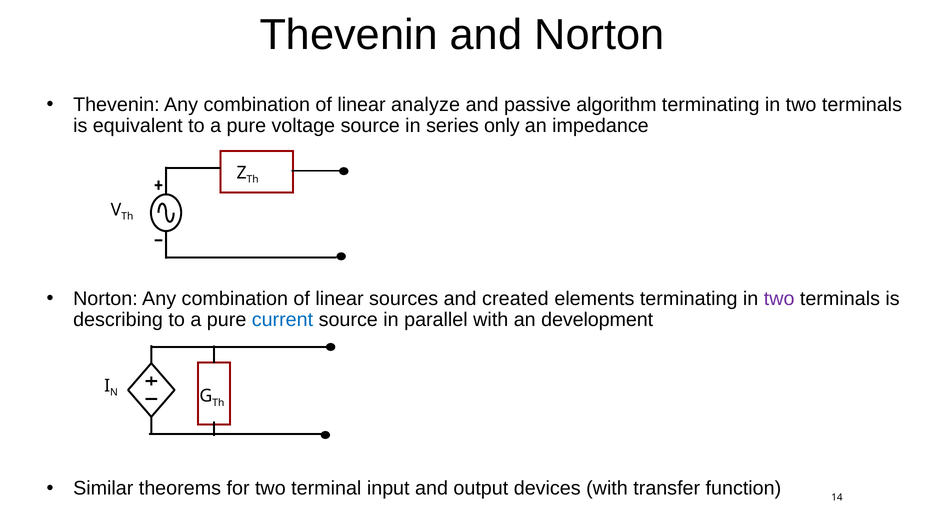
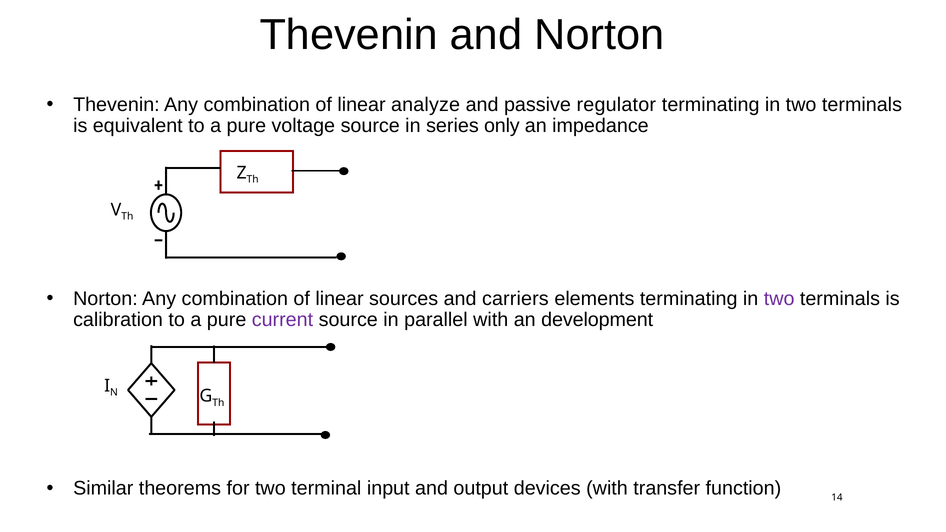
algorithm: algorithm -> regulator
created: created -> carriers
describing: describing -> calibration
current colour: blue -> purple
